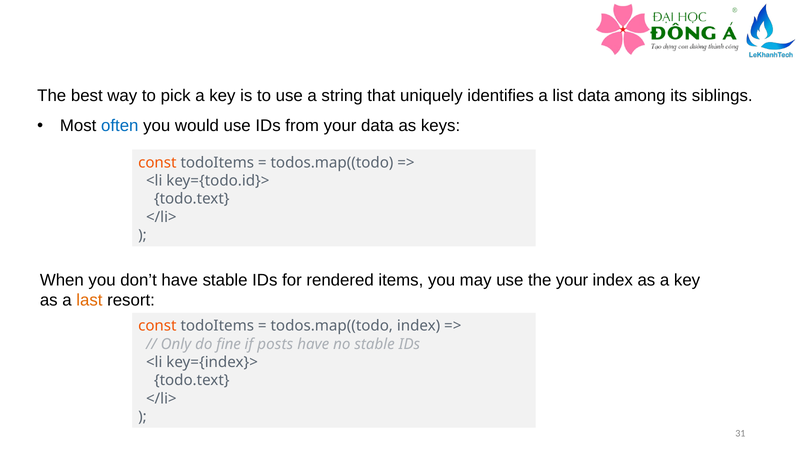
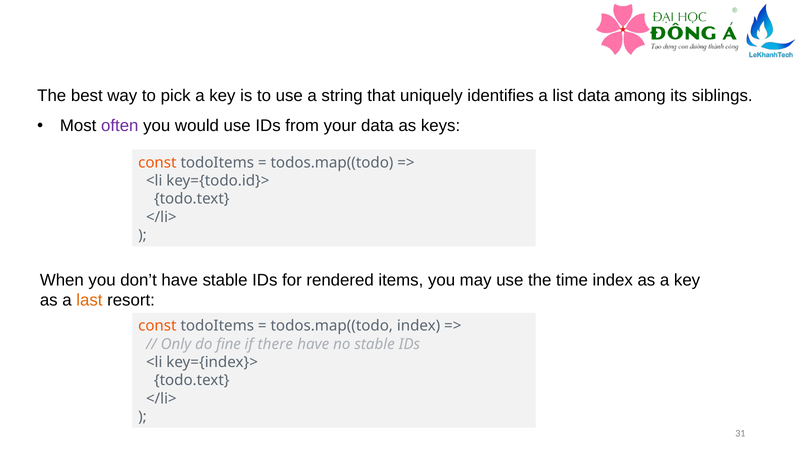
often colour: blue -> purple
the your: your -> time
posts: posts -> there
